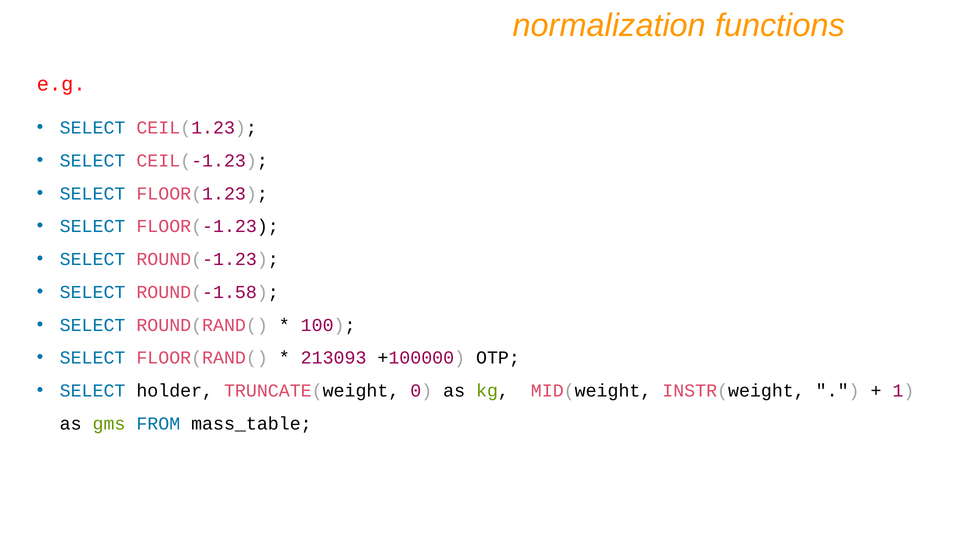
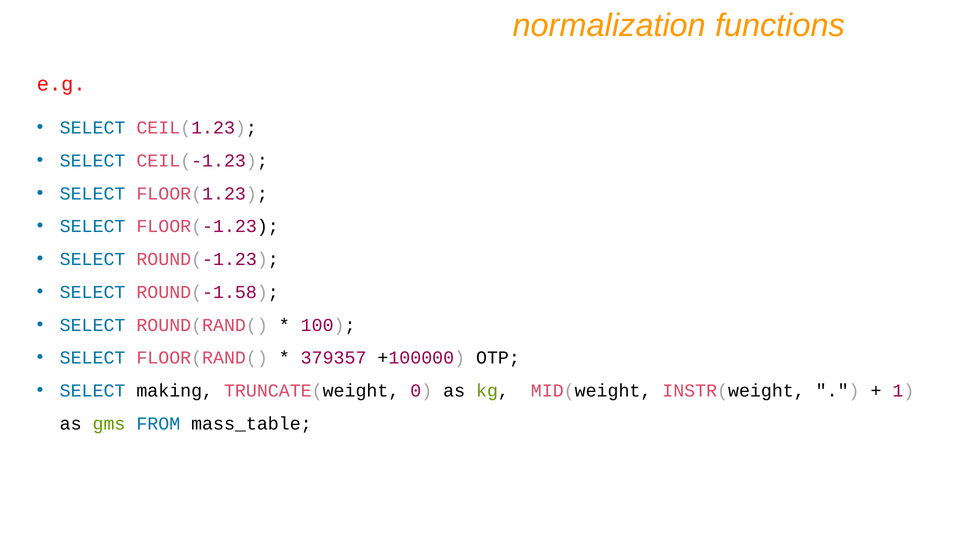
213093: 213093 -> 379357
holder: holder -> making
